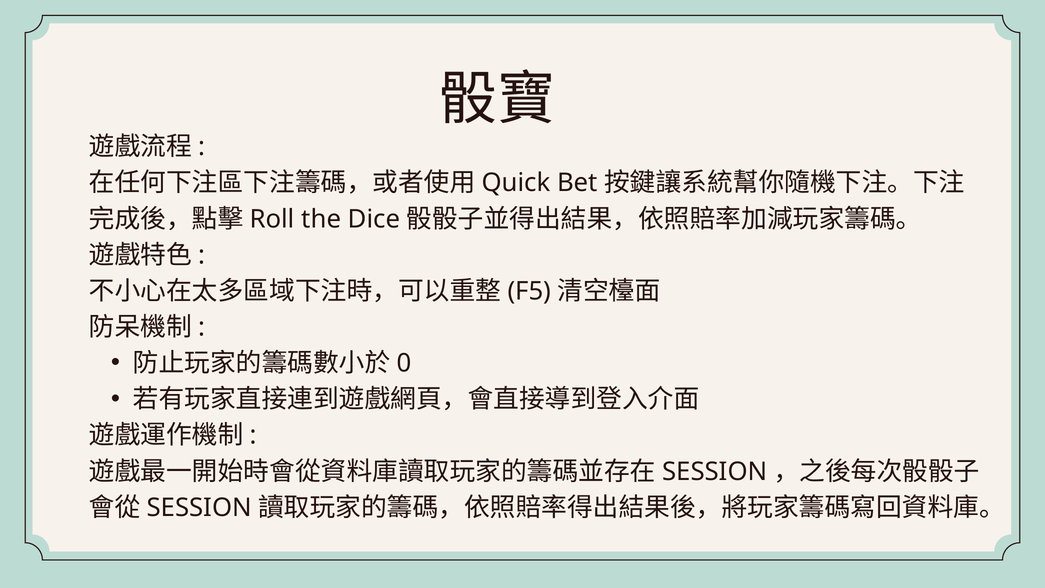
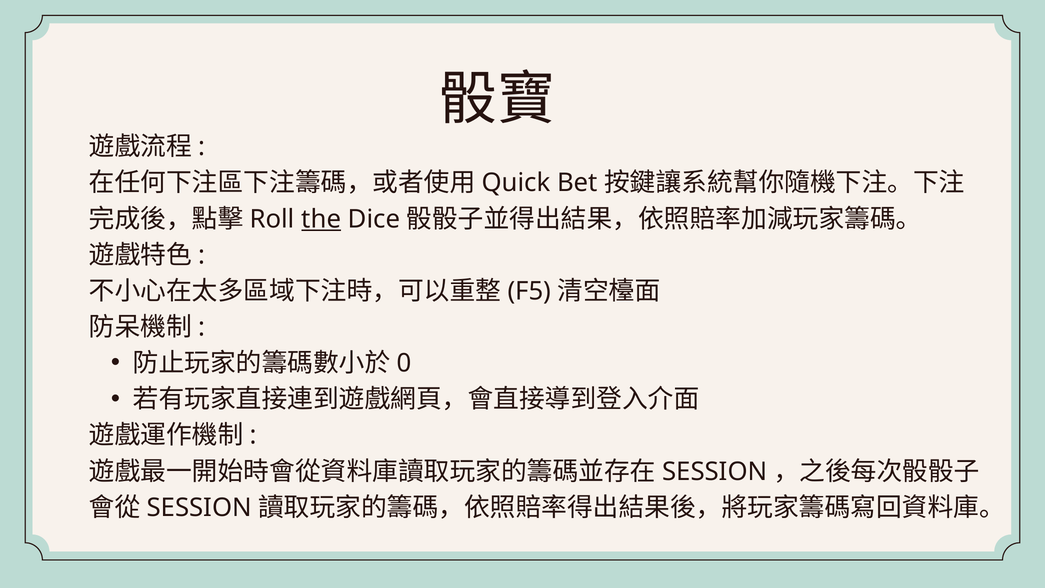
the underline: none -> present
